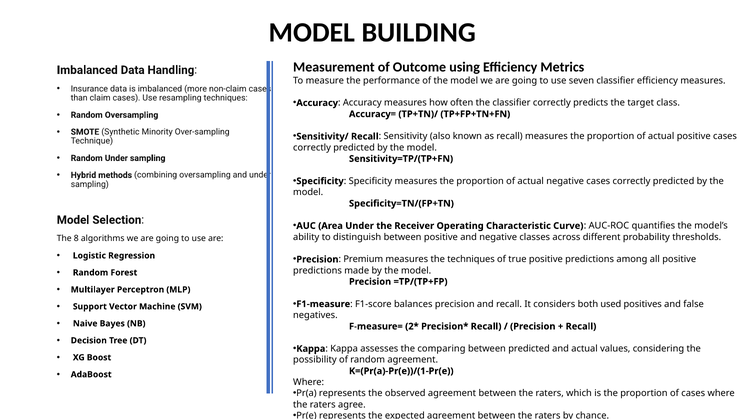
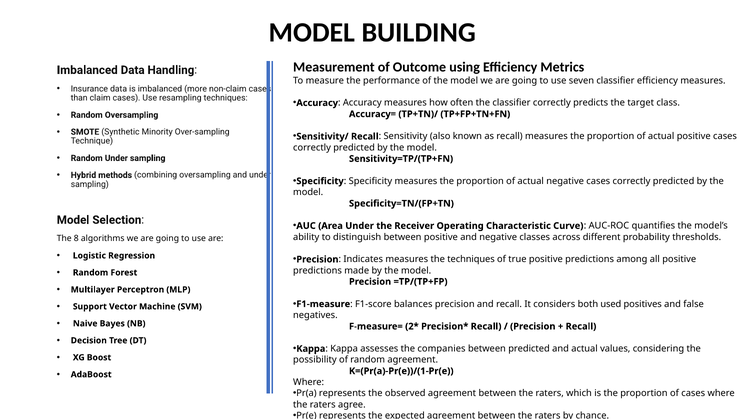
Premium: Premium -> Indicates
comparing: comparing -> companies
